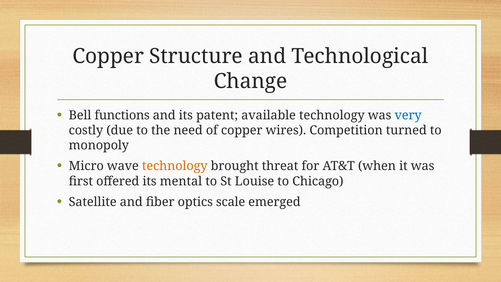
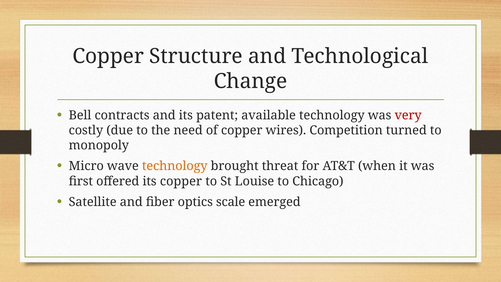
functions: functions -> contracts
very colour: blue -> red
its mental: mental -> copper
